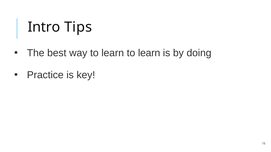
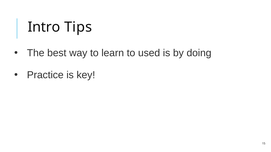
learn to learn: learn -> used
